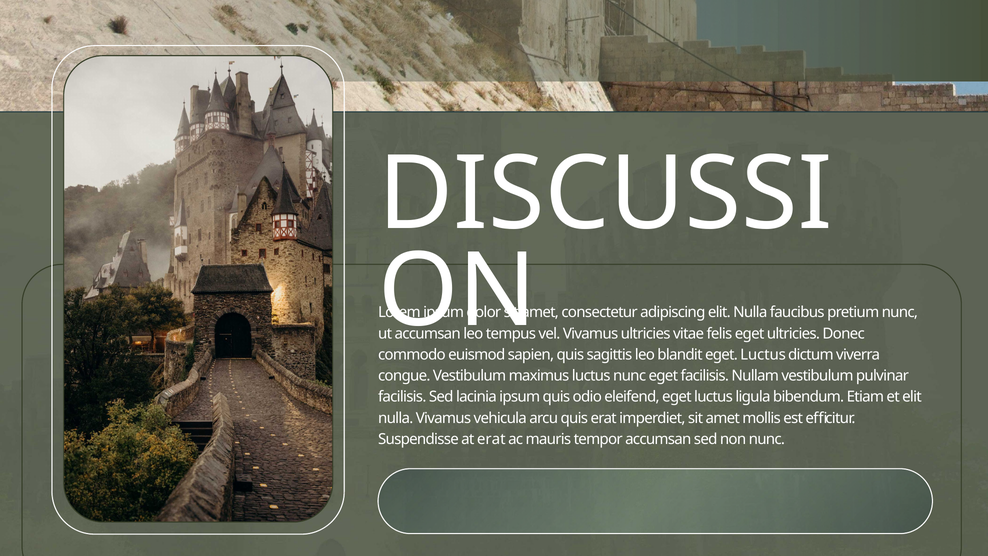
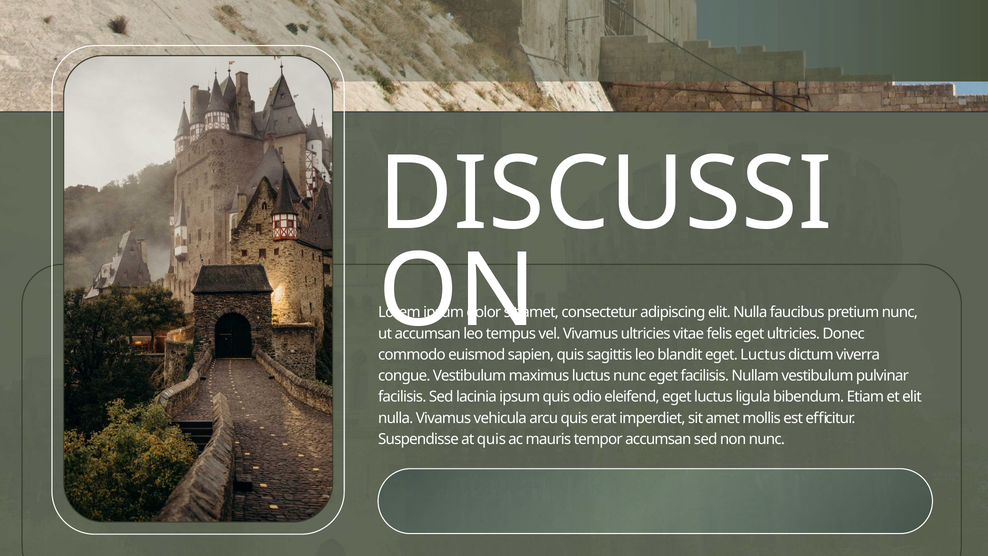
at erat: erat -> quis
